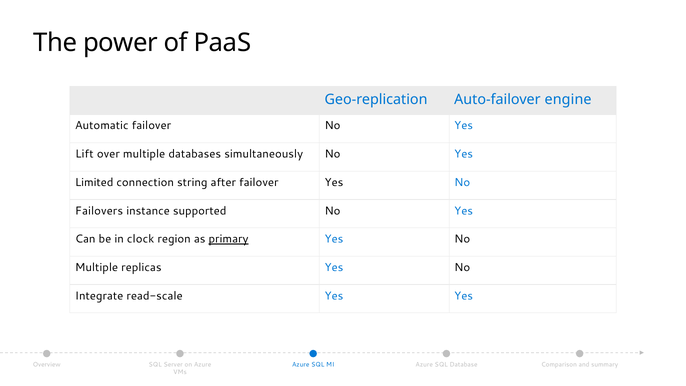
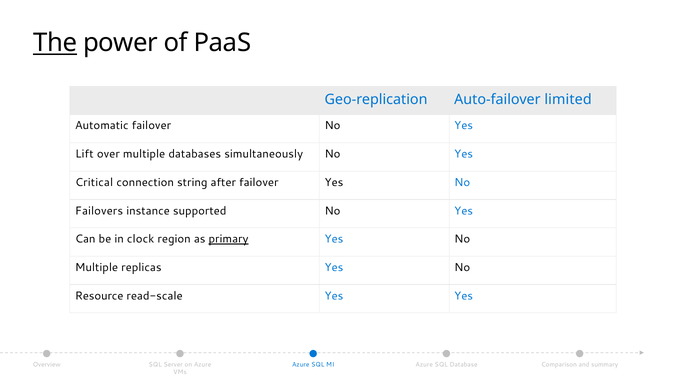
The underline: none -> present
engine: engine -> limited
Limited: Limited -> Critical
Integrate: Integrate -> Resource
